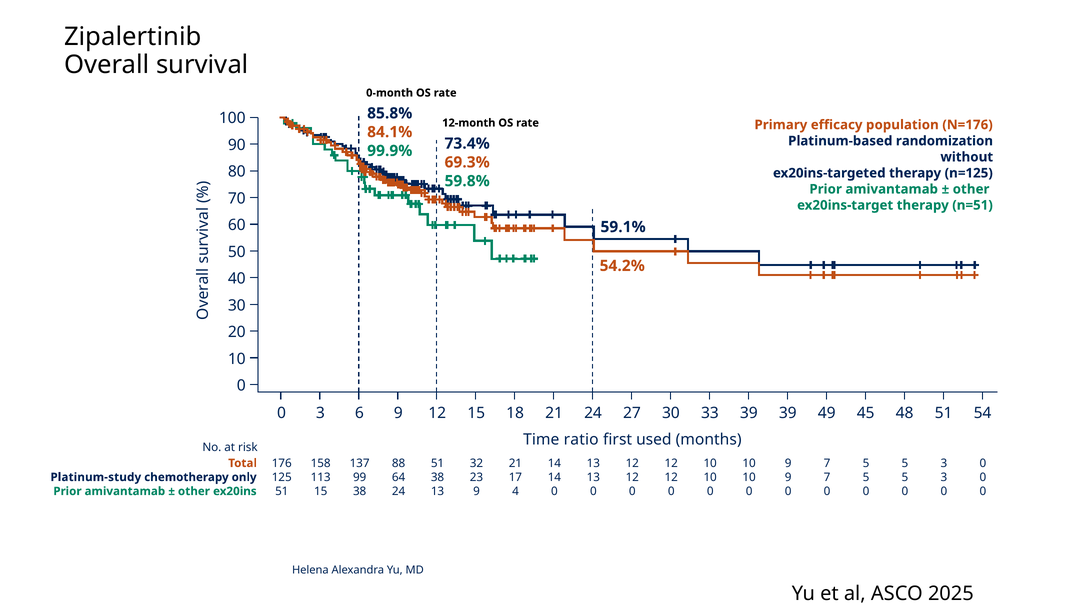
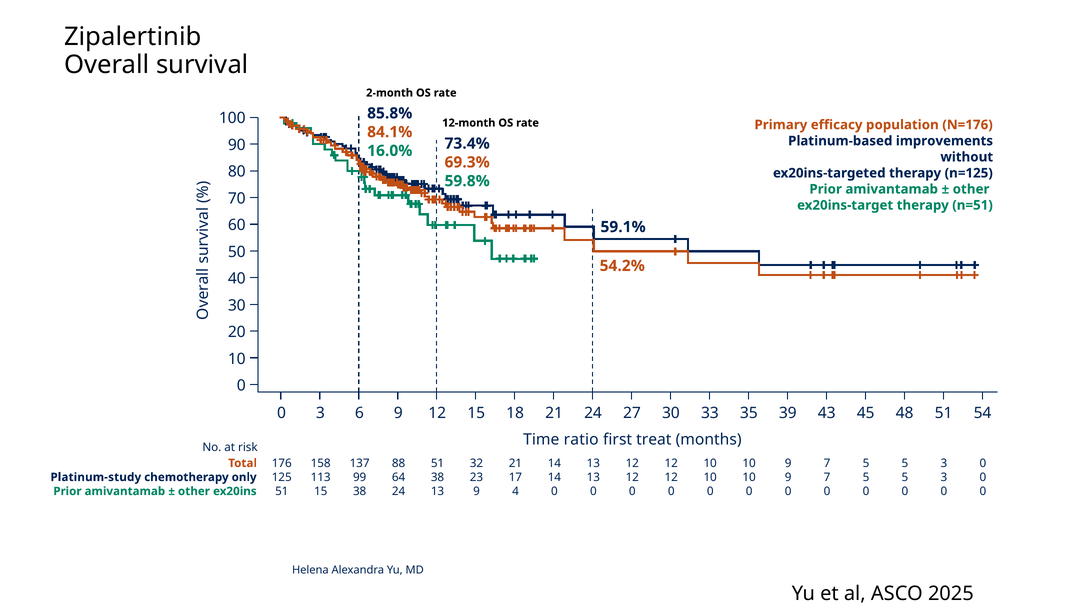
0-month: 0-month -> 2-month
randomization: randomization -> improvements
99.9%: 99.9% -> 16.0%
33 39: 39 -> 35
49: 49 -> 43
used: used -> treat
